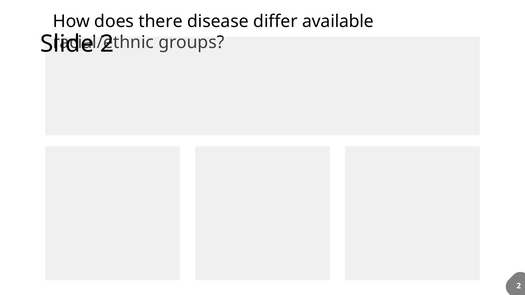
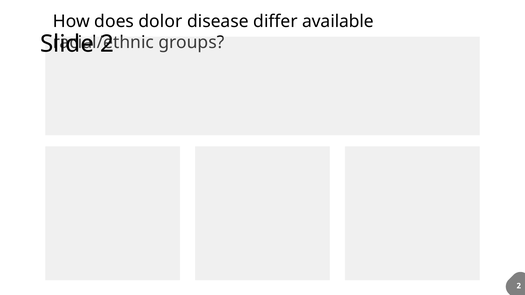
there: there -> dolor
